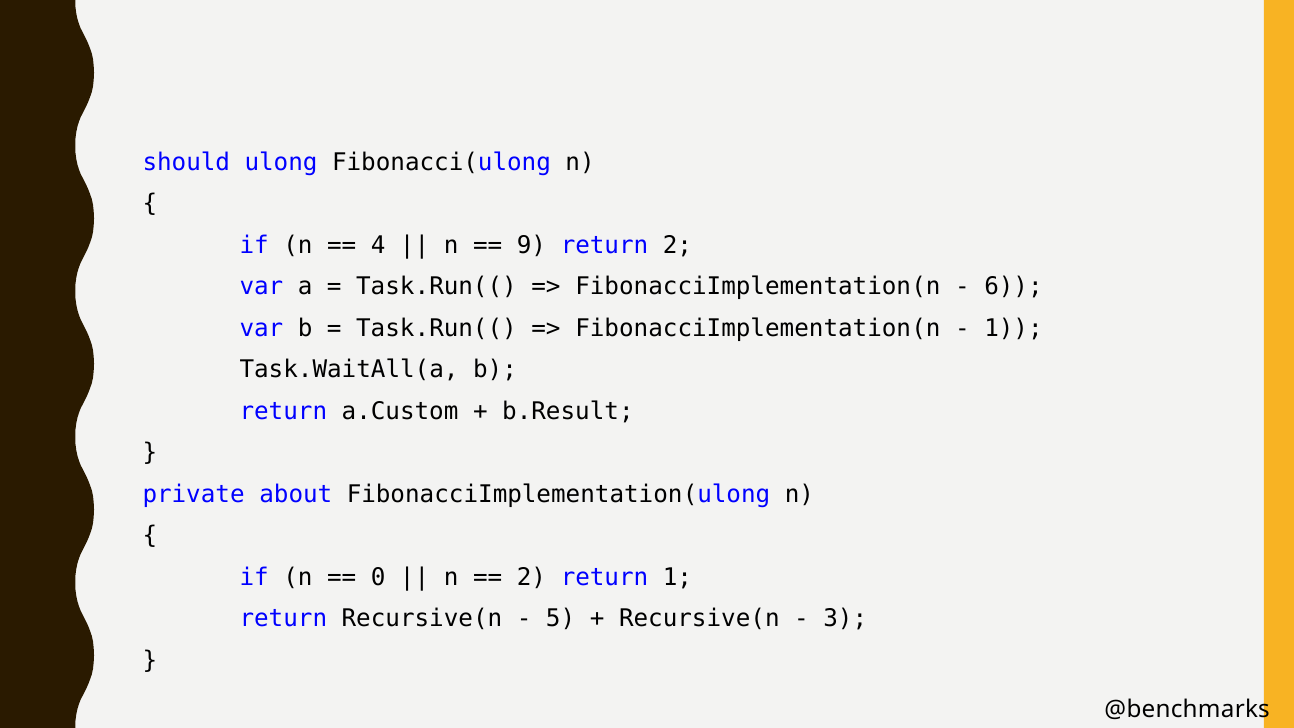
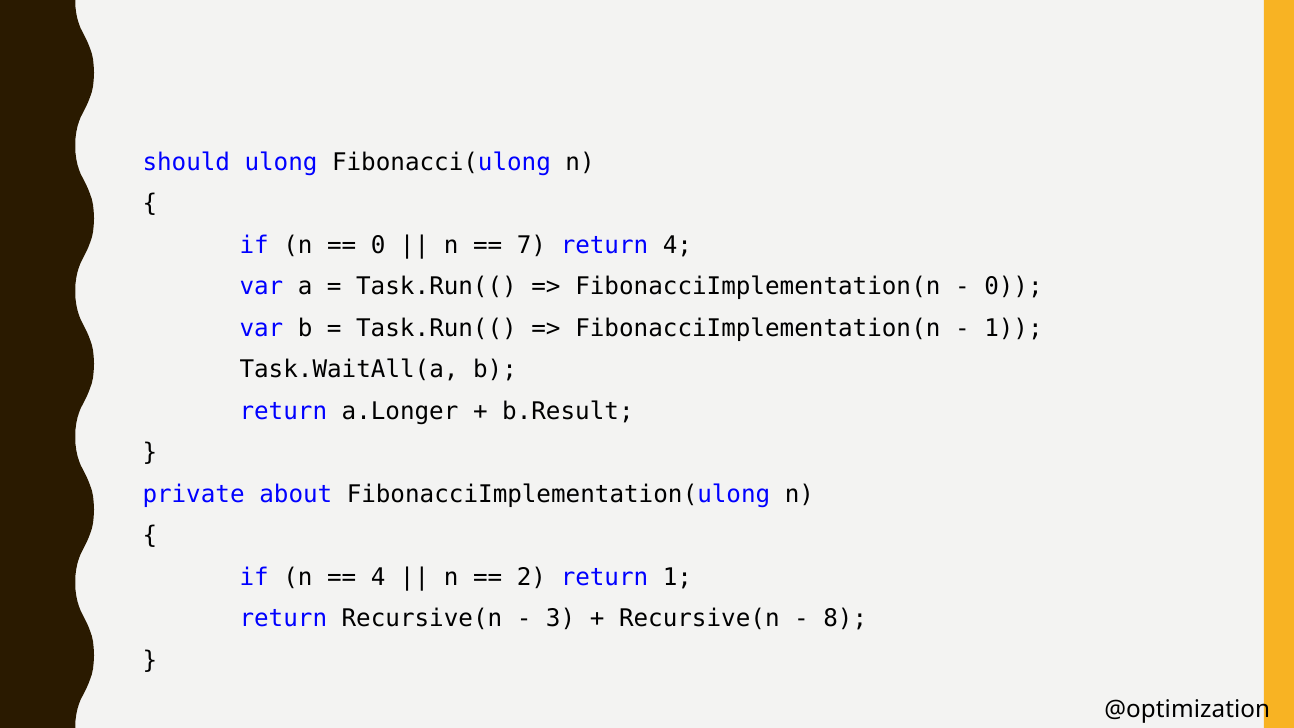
4 at (378, 245): 4 -> 0
9: 9 -> 7
return 2: 2 -> 4
6 at (1013, 287): 6 -> 0
a.Custom: a.Custom -> a.Longer
0 at (378, 577): 0 -> 4
5: 5 -> 3
3: 3 -> 8
@benchmarks: @benchmarks -> @optimization
